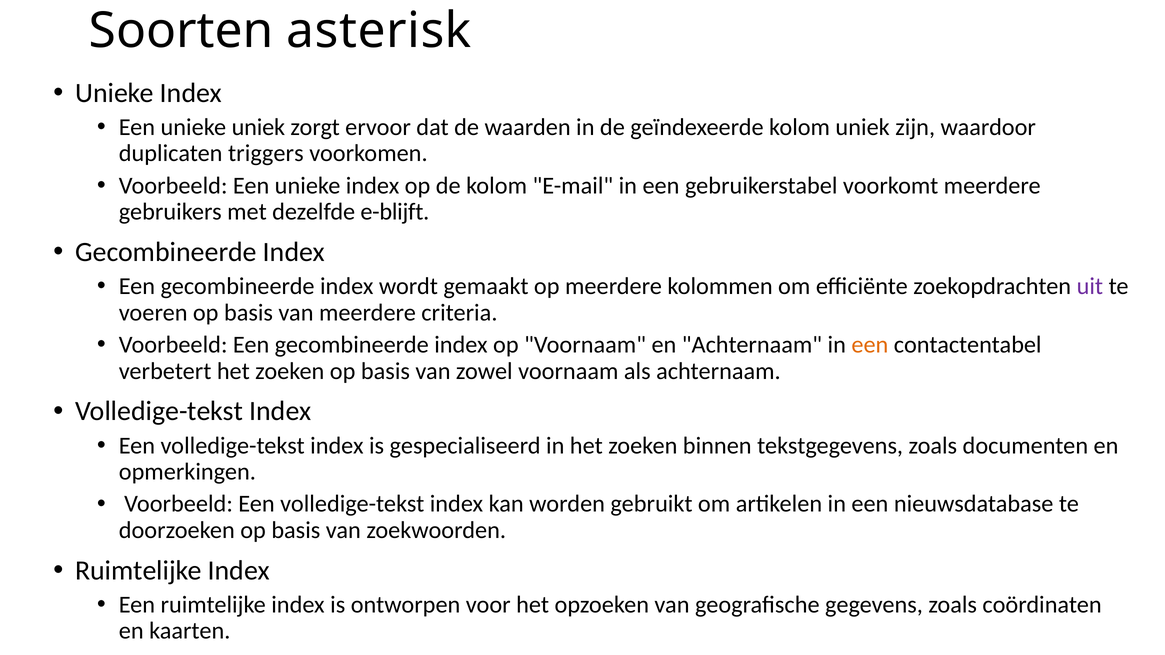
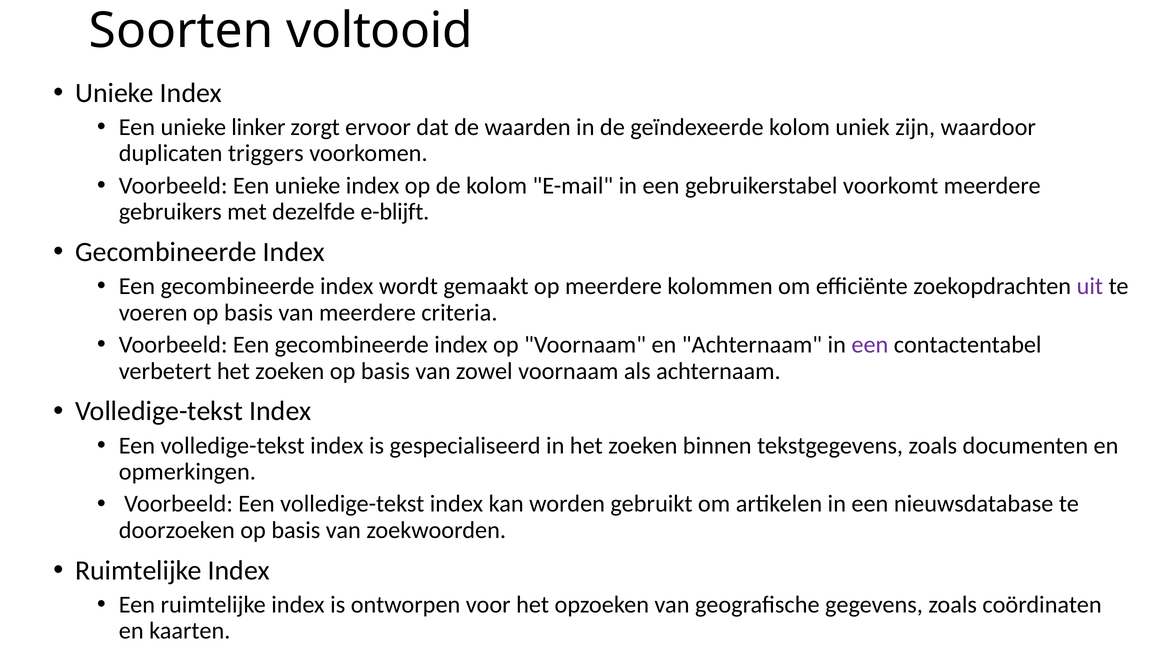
asterisk: asterisk -> voltooid
unieke uniek: uniek -> linker
een at (870, 345) colour: orange -> purple
